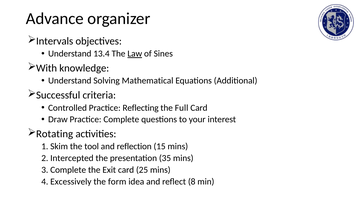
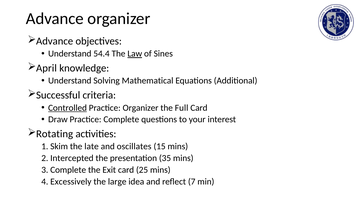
Intervals at (55, 41): Intervals -> Advance
13.4: 13.4 -> 54.4
With: With -> April
Controlled underline: none -> present
Practice Reflecting: Reflecting -> Organizer
tool: tool -> late
reflection: reflection -> oscillates
form: form -> large
8: 8 -> 7
